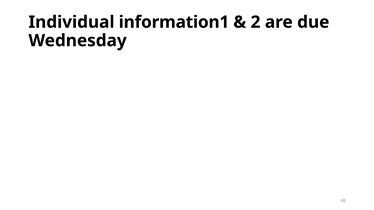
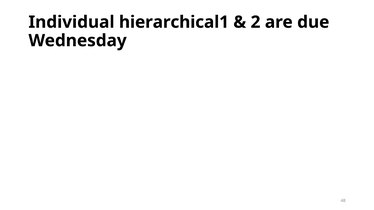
information1: information1 -> hierarchical1
